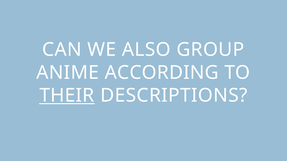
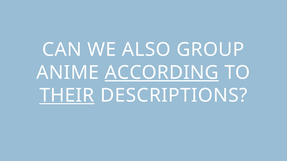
ACCORDING underline: none -> present
